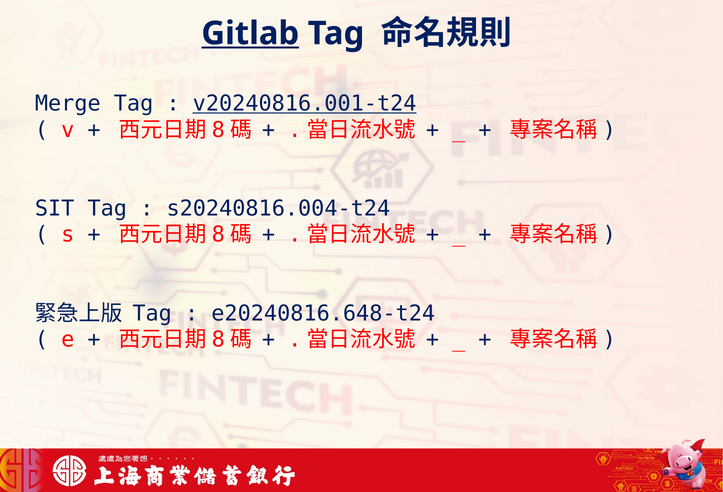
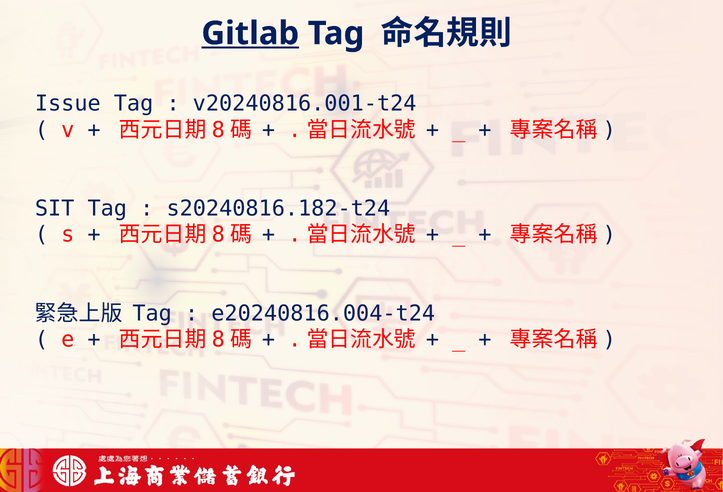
Merge: Merge -> Issue
v20240816.001-t24 underline: present -> none
s20240816.004-t24: s20240816.004-t24 -> s20240816.182-t24
e20240816.648-t24: e20240816.648-t24 -> e20240816.004-t24
